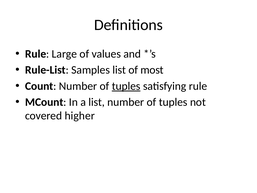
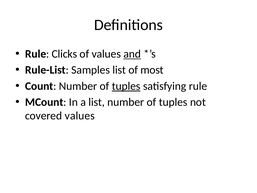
Large: Large -> Clicks
and underline: none -> present
covered higher: higher -> values
